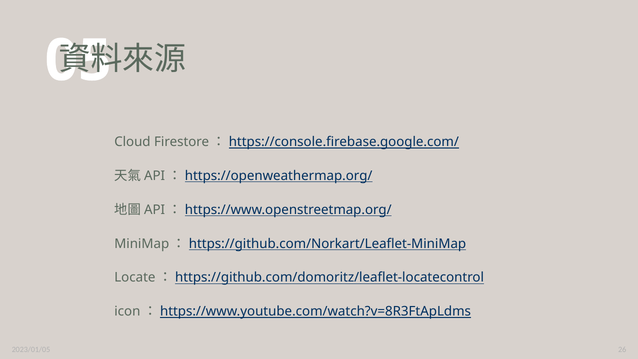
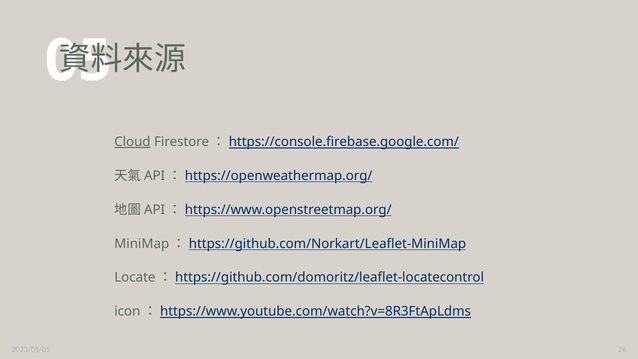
Cloud underline: none -> present
